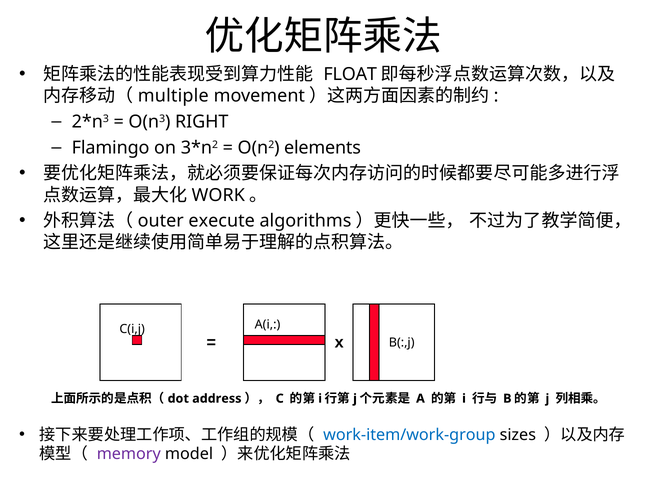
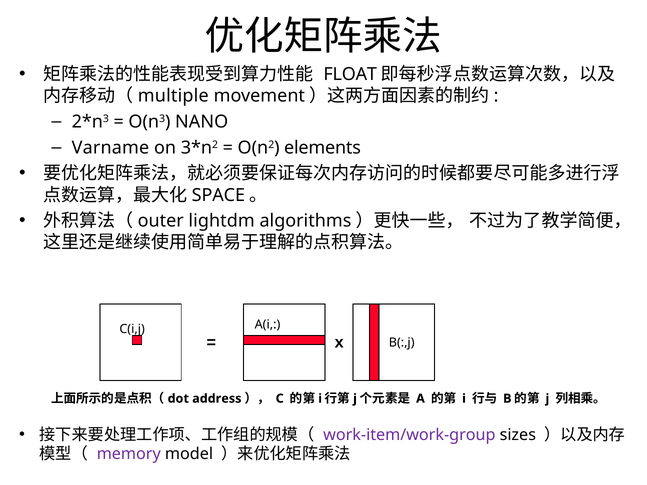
RIGHT: RIGHT -> NANO
Flamingo: Flamingo -> Varname
WORK: WORK -> SPACE
execute: execute -> lightdm
work-item/work-group colour: blue -> purple
